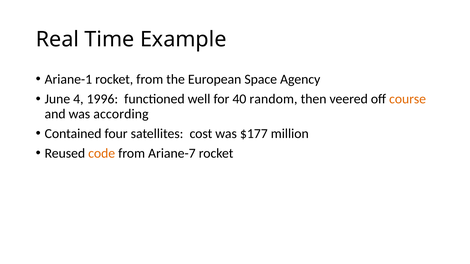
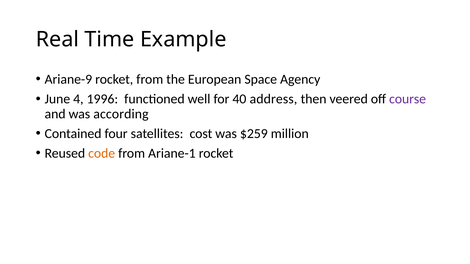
Ariane-1: Ariane-1 -> Ariane-9
random: random -> address
course colour: orange -> purple
$177: $177 -> $259
Ariane-7: Ariane-7 -> Ariane-1
